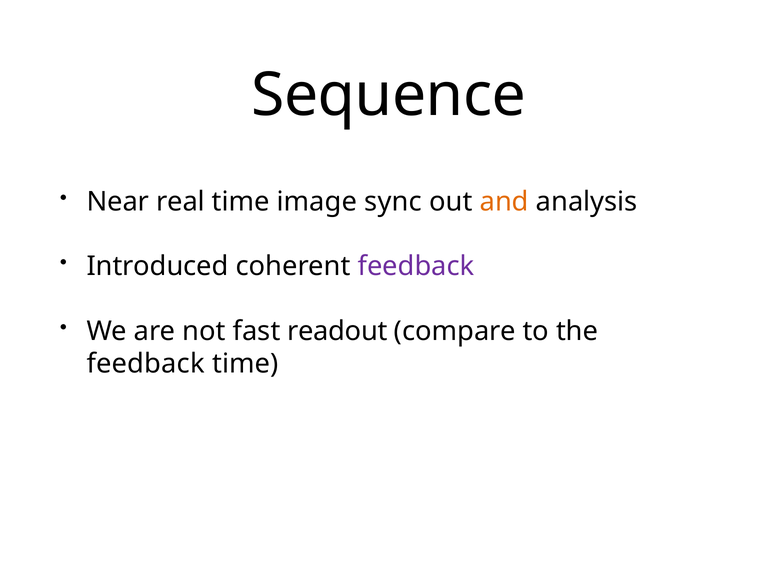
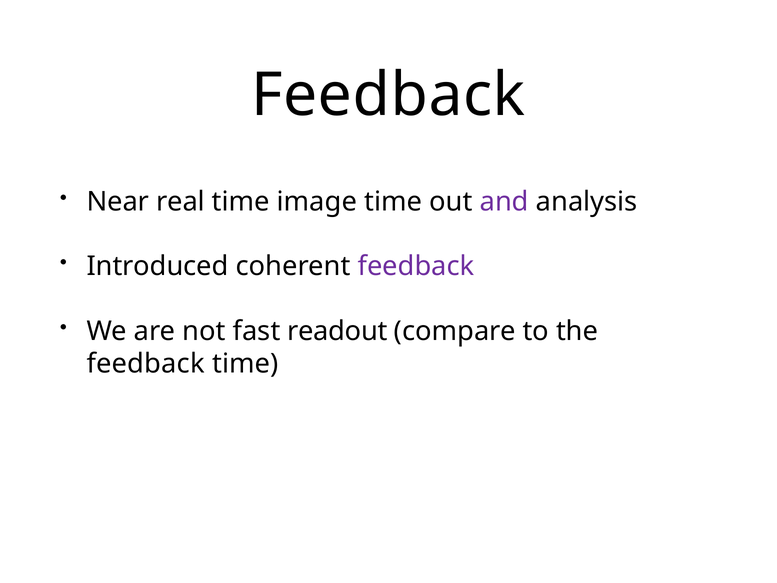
Sequence at (389, 95): Sequence -> Feedback
image sync: sync -> time
and colour: orange -> purple
